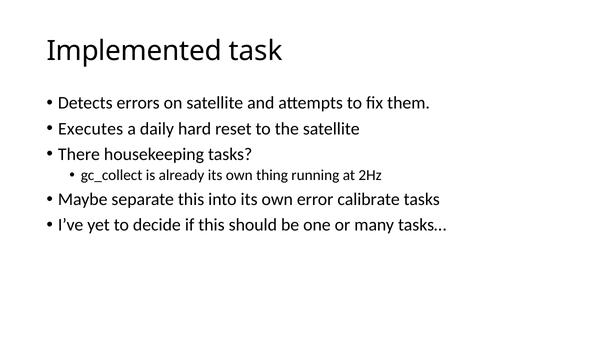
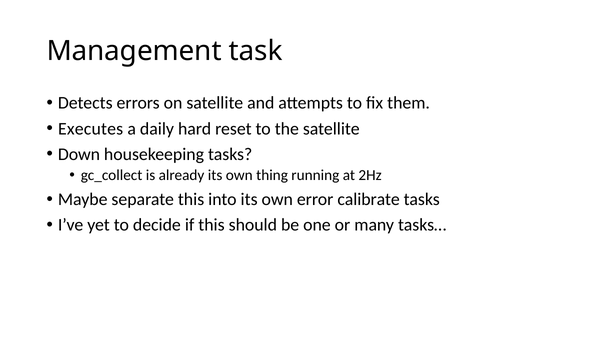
Implemented: Implemented -> Management
There: There -> Down
